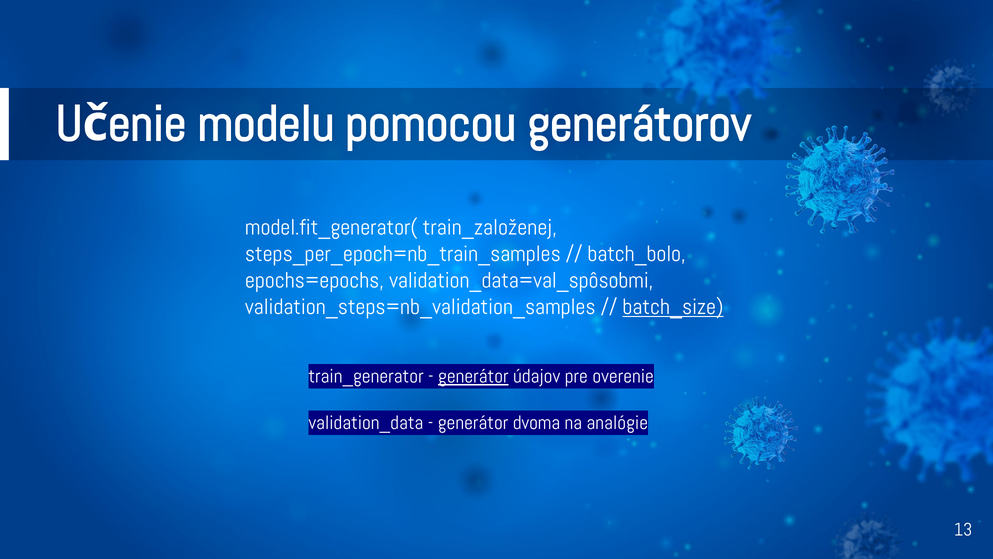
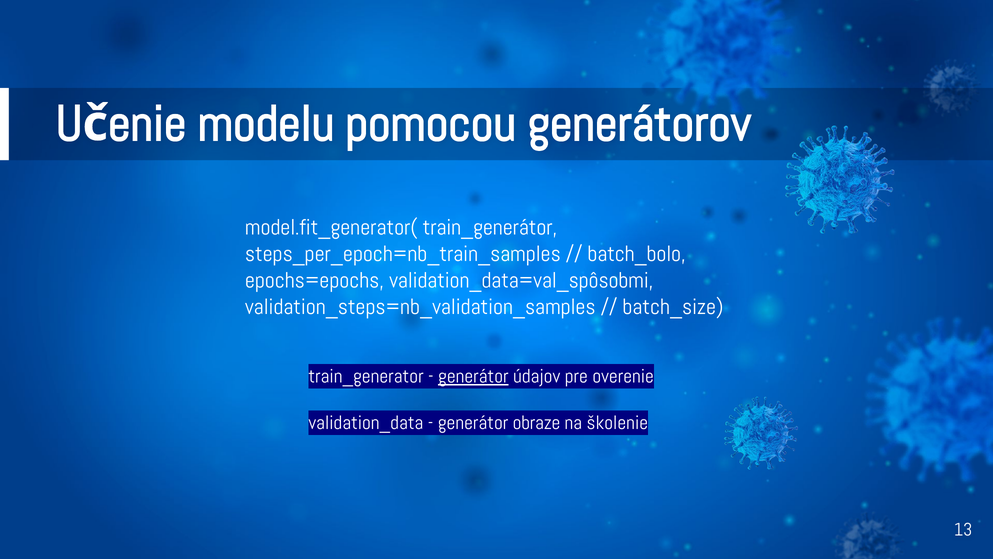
train_založenej: train_založenej -> train_generátor
batch_size underline: present -> none
dvoma: dvoma -> obraze
analógie: analógie -> školenie
